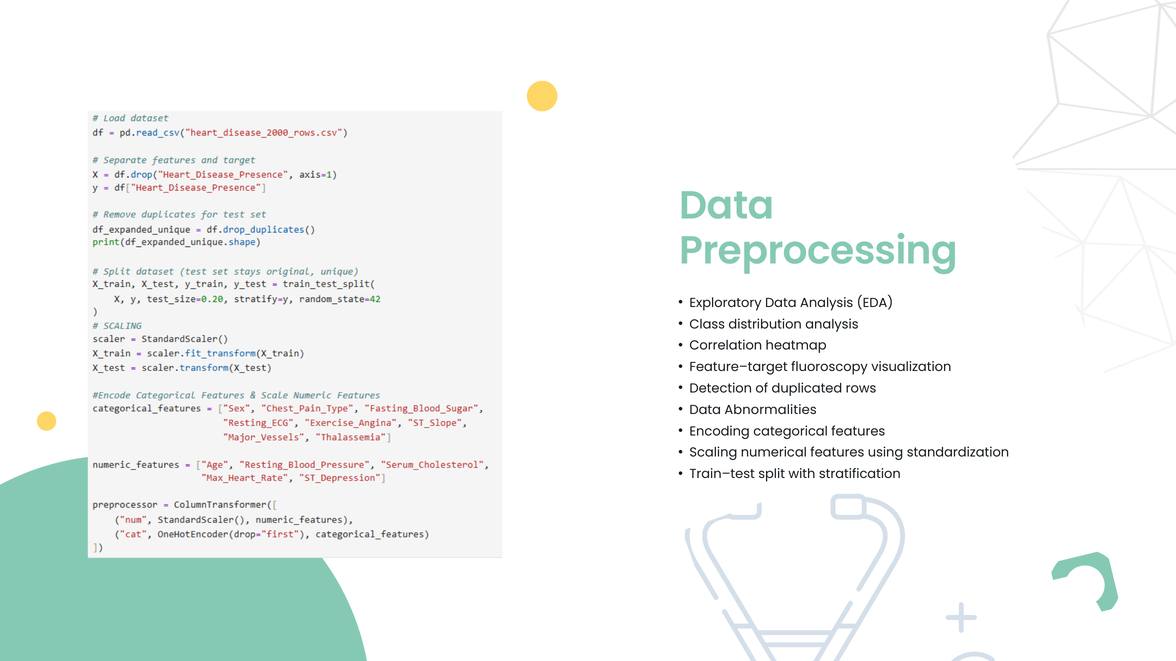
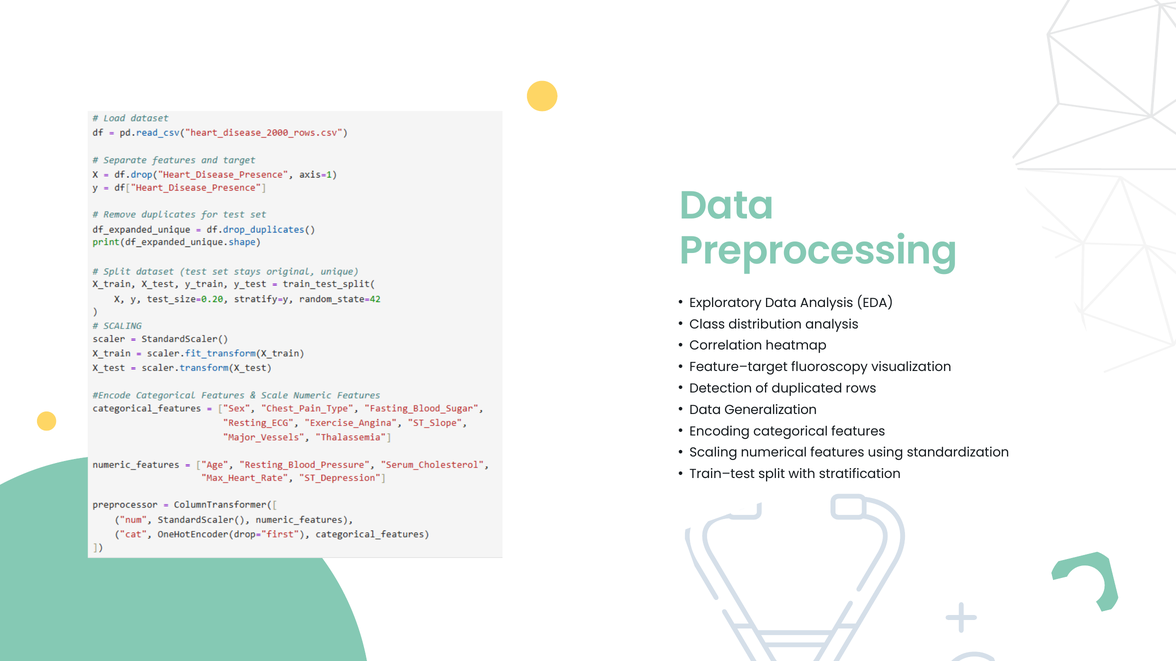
Abnormalities: Abnormalities -> Generalization
